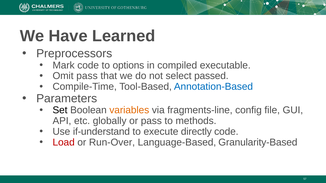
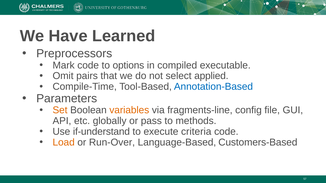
Omit pass: pass -> pairs
passed: passed -> applied
Set colour: black -> orange
directly: directly -> criteria
Load colour: red -> orange
Granularity-Based: Granularity-Based -> Customers-Based
